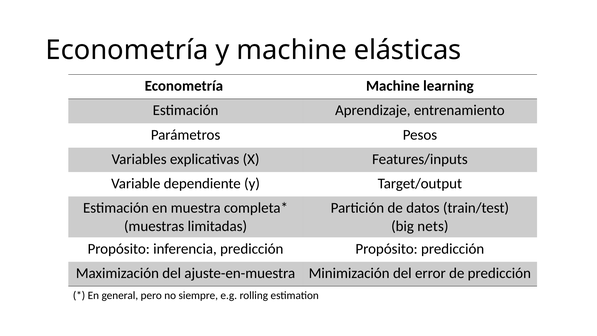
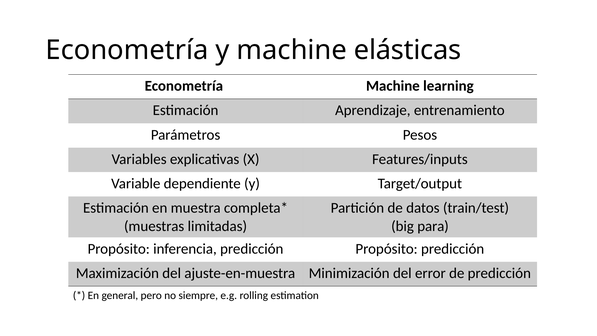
nets: nets -> para
